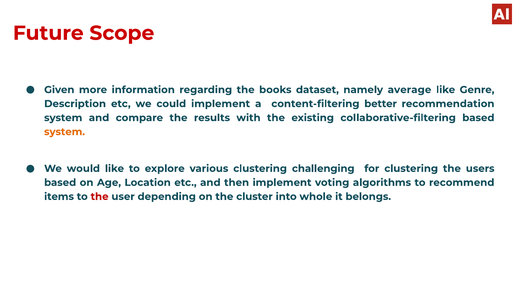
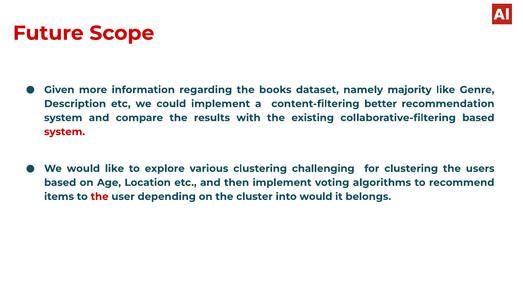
average: average -> majority
system at (65, 132) colour: orange -> red
into whole: whole -> would
